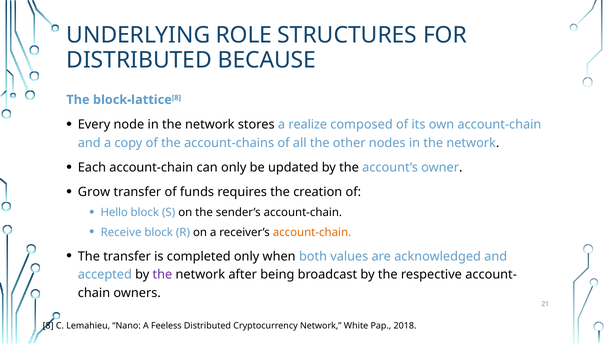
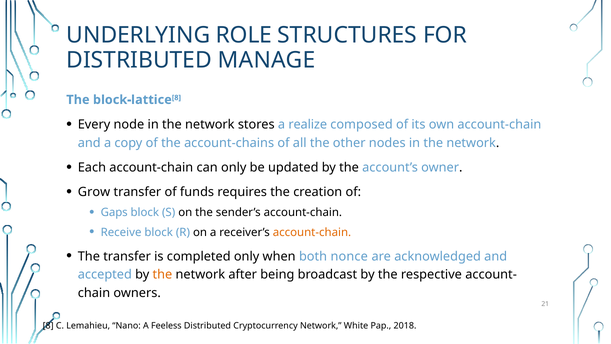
BECAUSE: BECAUSE -> MANAGE
Hello: Hello -> Gaps
values: values -> nonce
the at (162, 274) colour: purple -> orange
